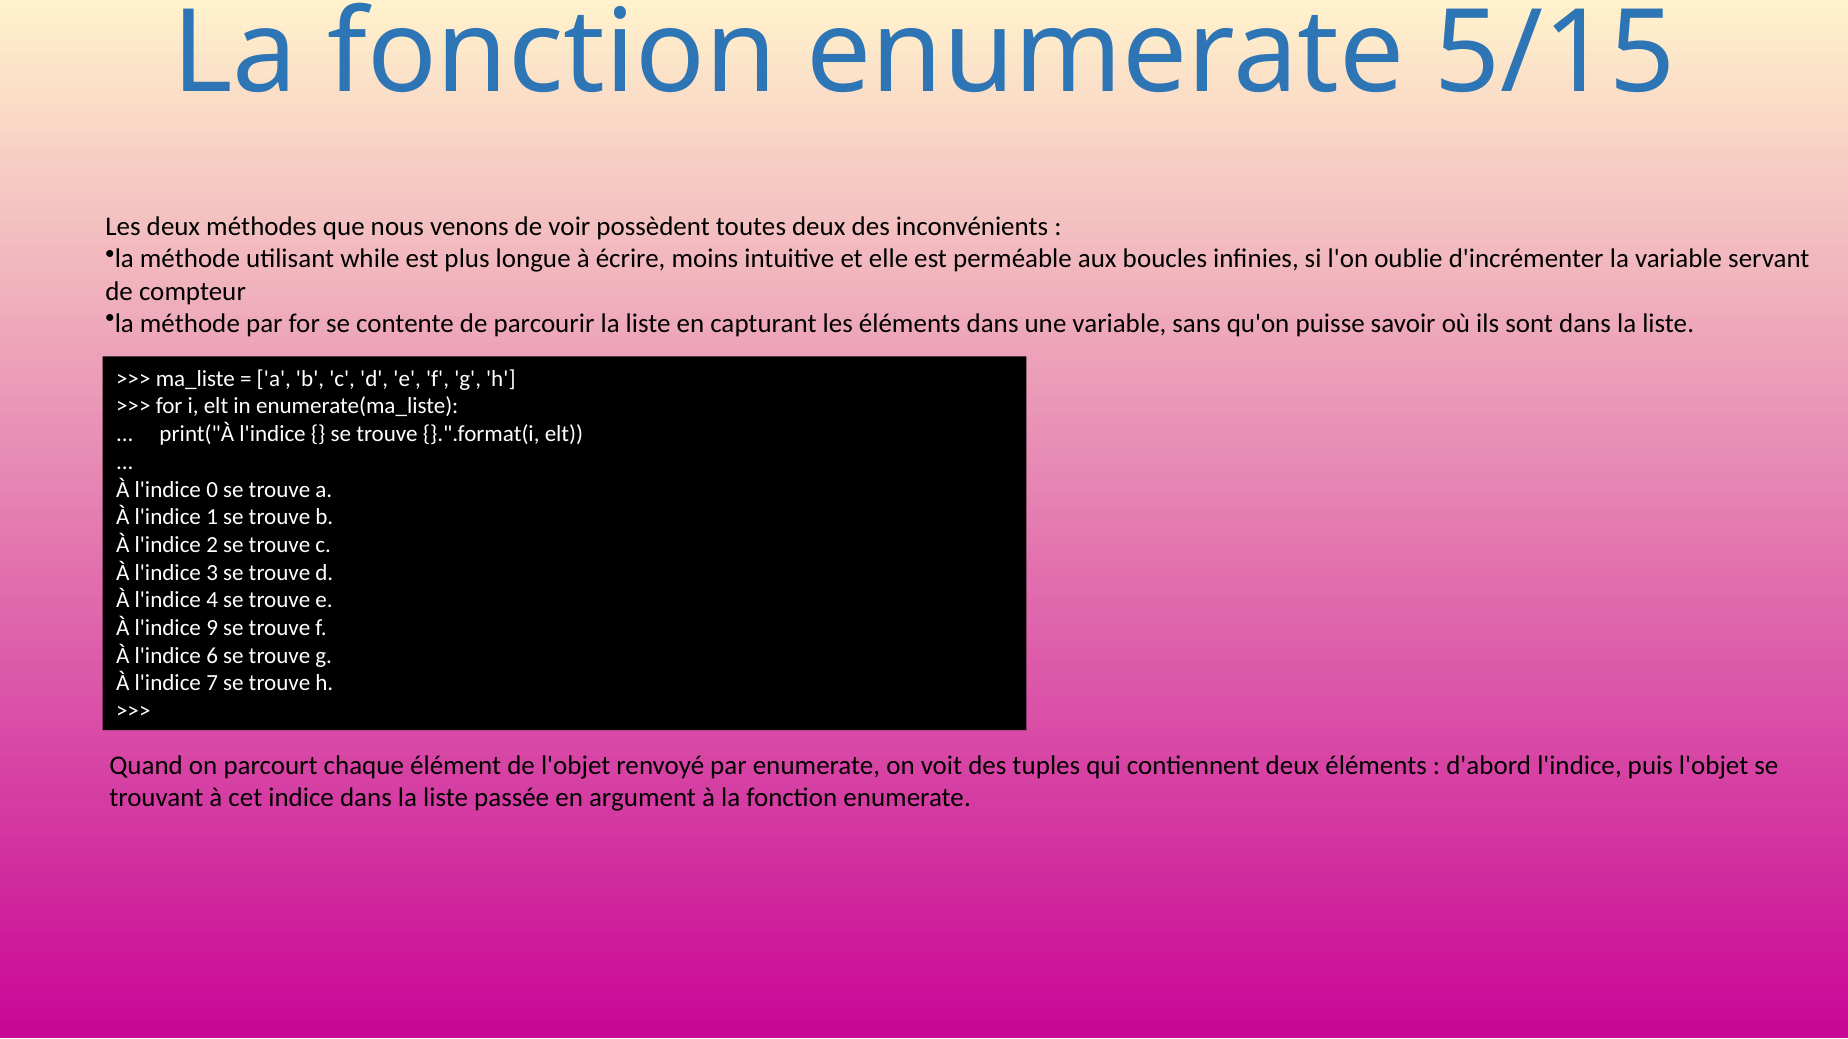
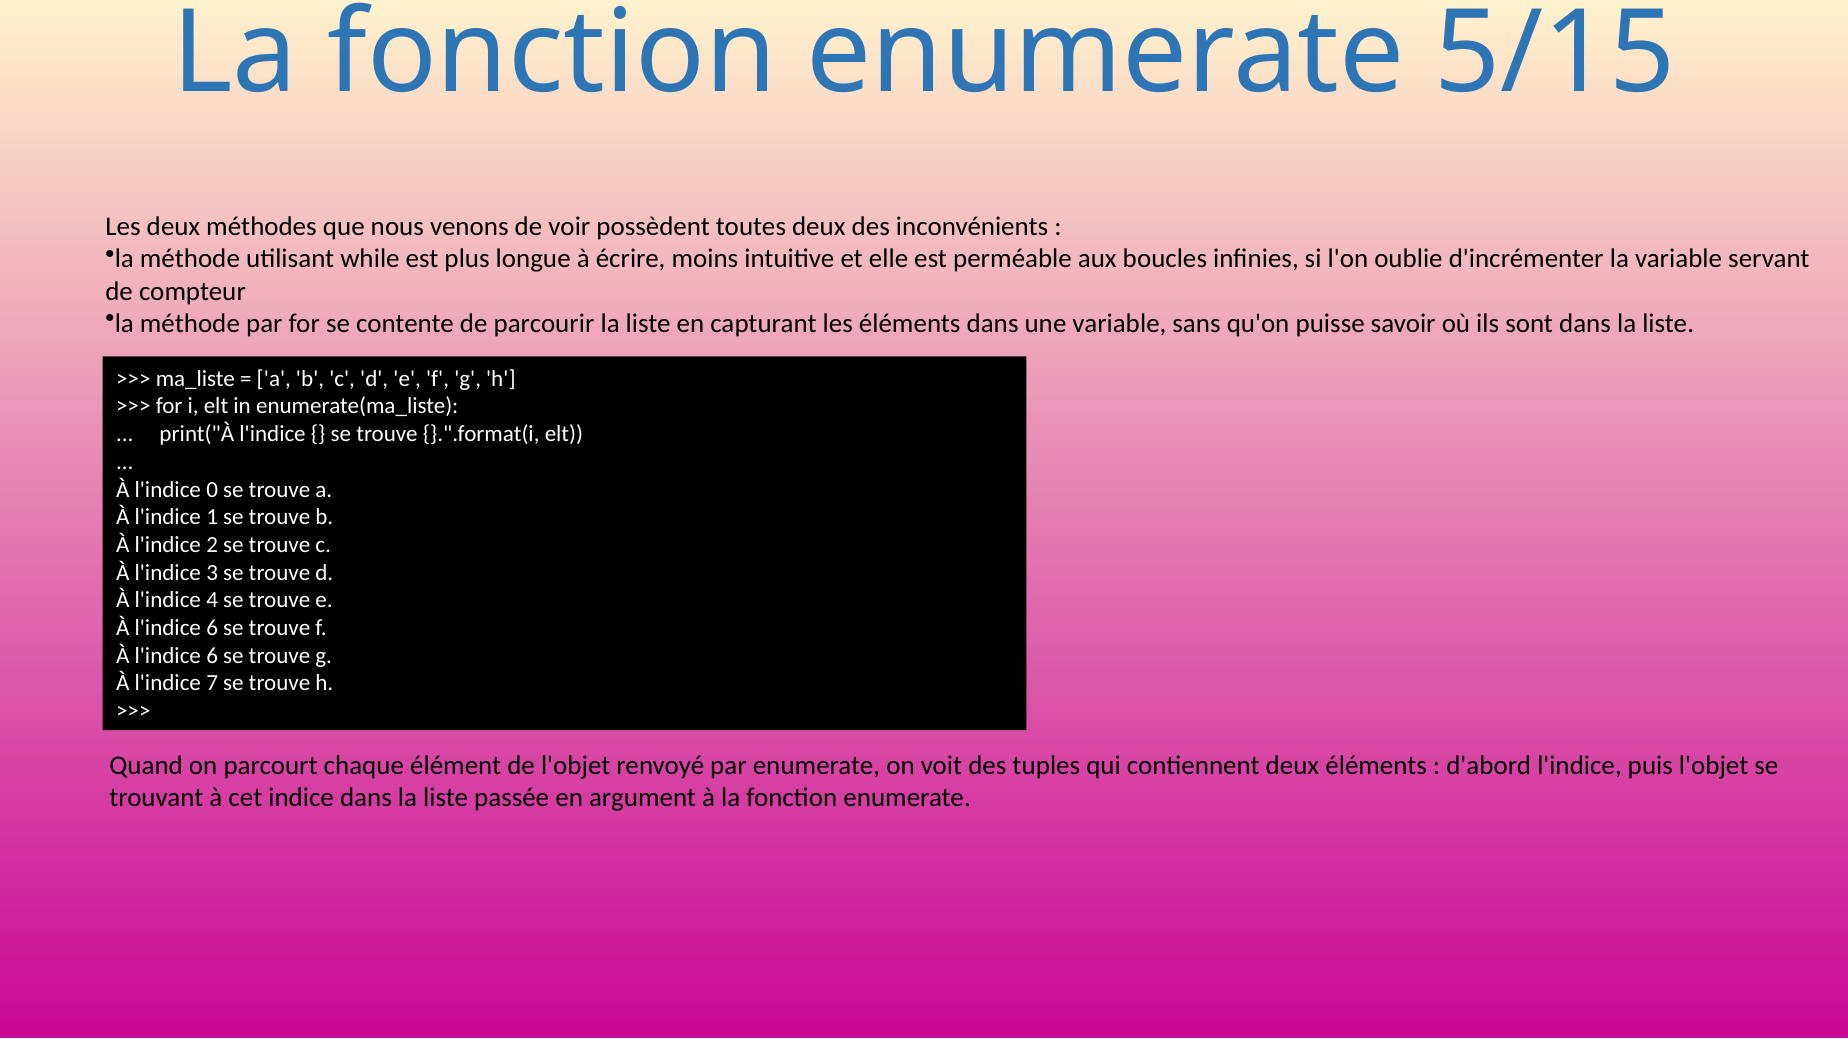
9 at (212, 628): 9 -> 6
